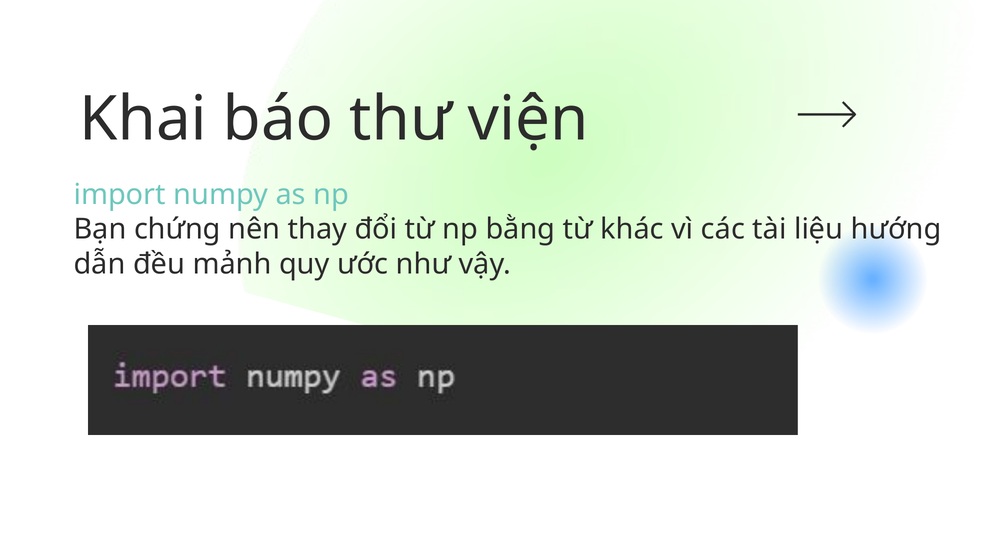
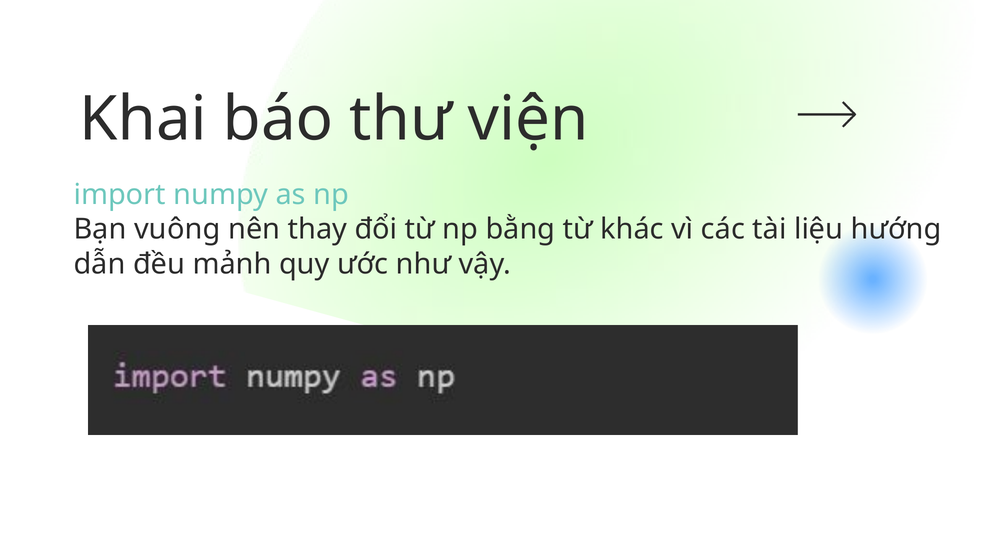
chứng: chứng -> vuông
